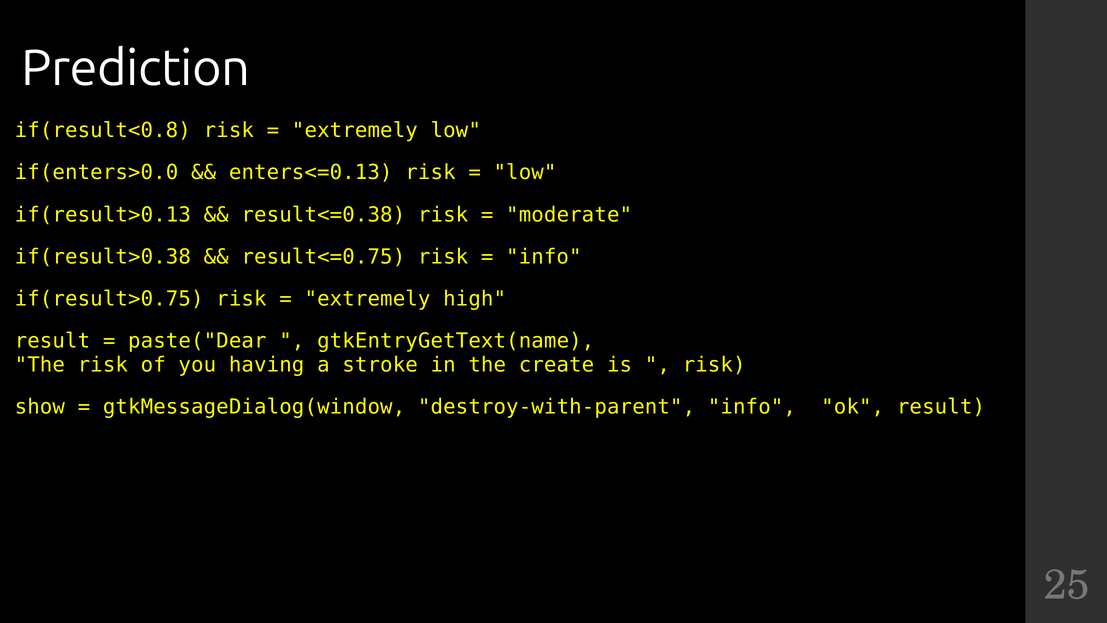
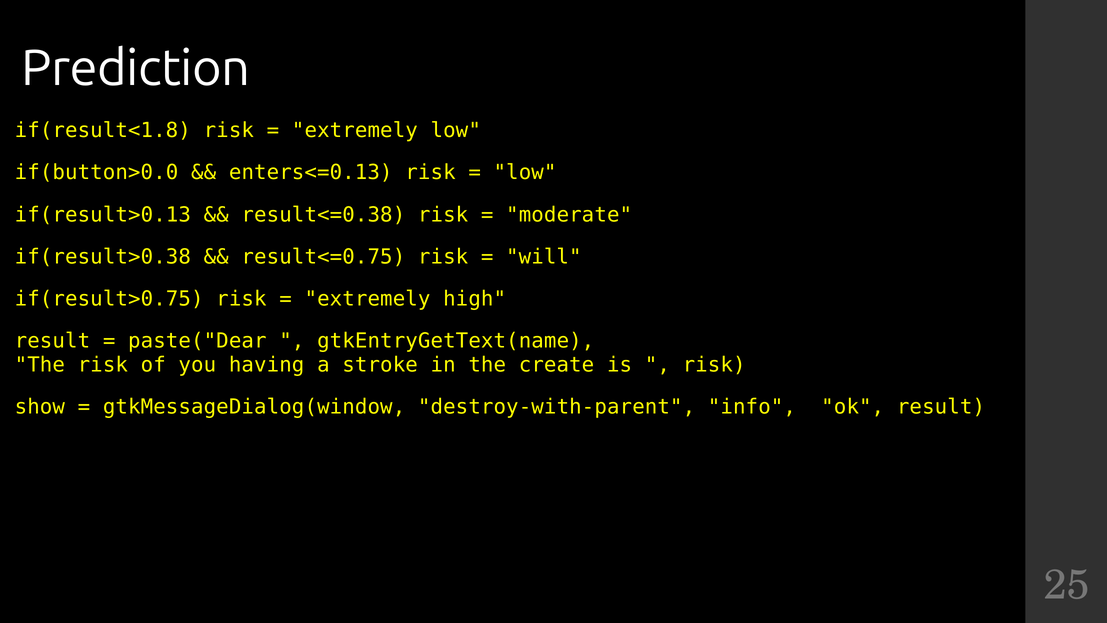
if(result<0.8: if(result<0.8 -> if(result<1.8
if(enters>0.0: if(enters>0.0 -> if(button>0.0
info at (544, 257): info -> will
